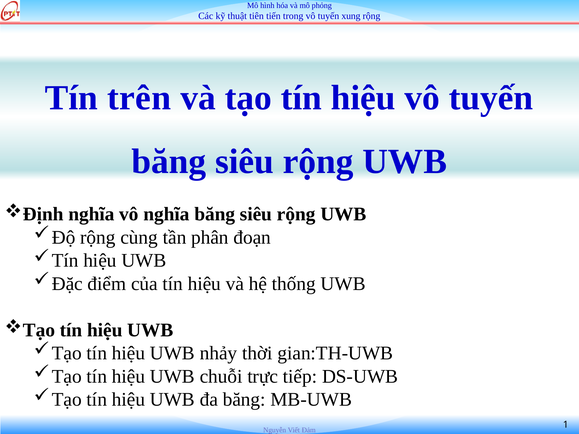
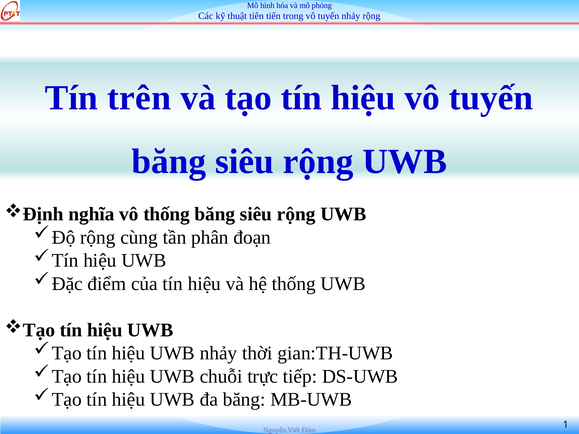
tuyến xung: xung -> nhảy
vô nghĩa: nghĩa -> thống
